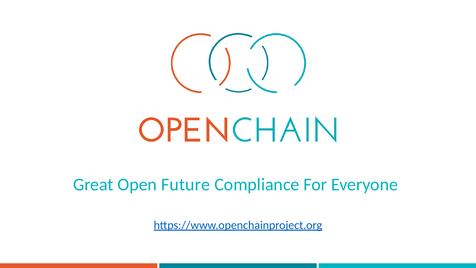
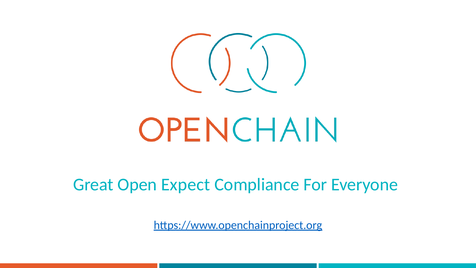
Future: Future -> Expect
